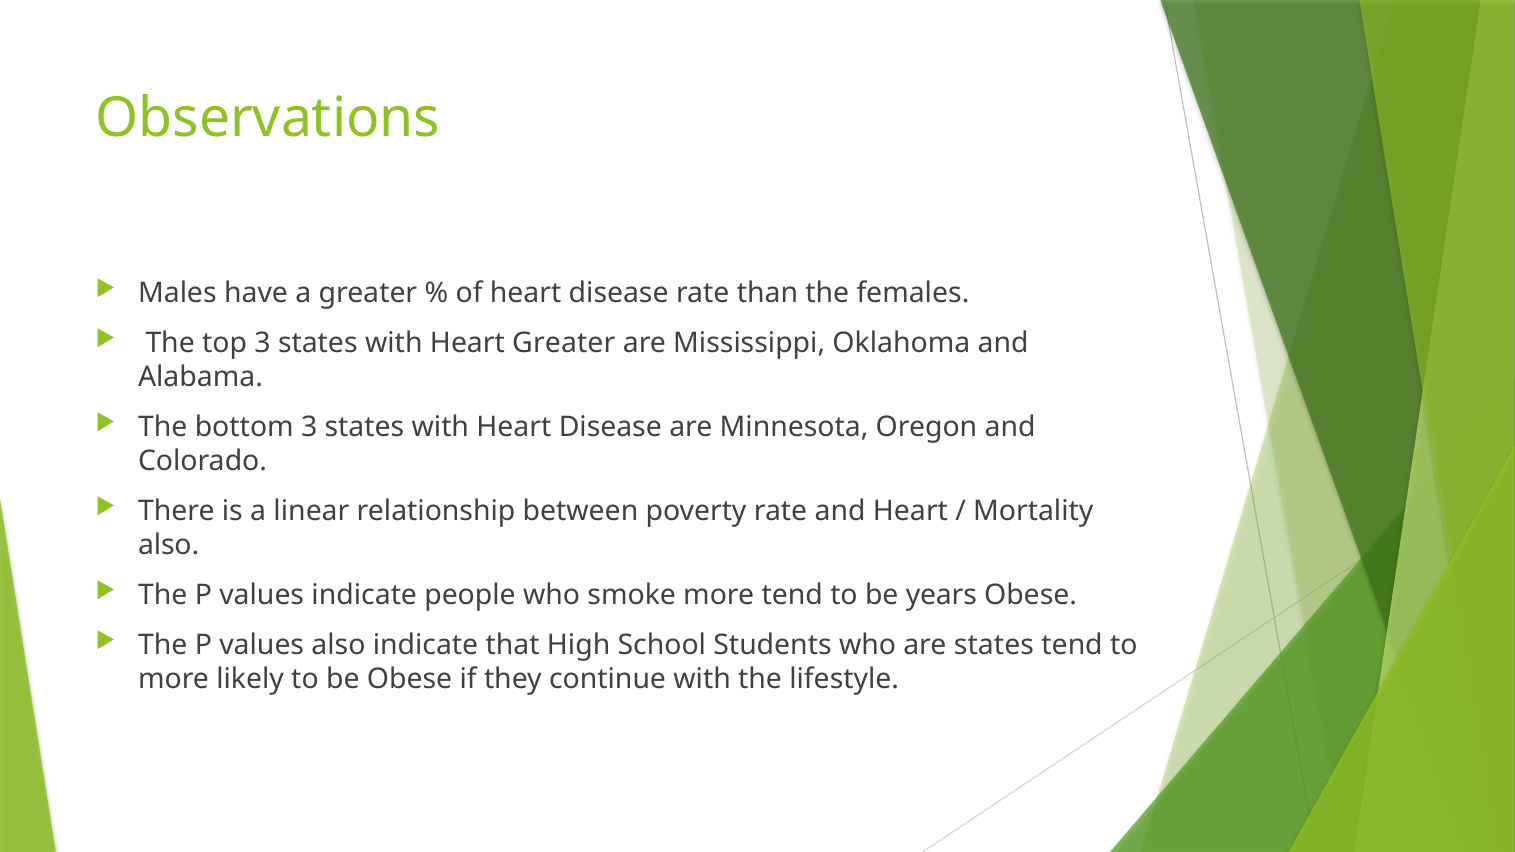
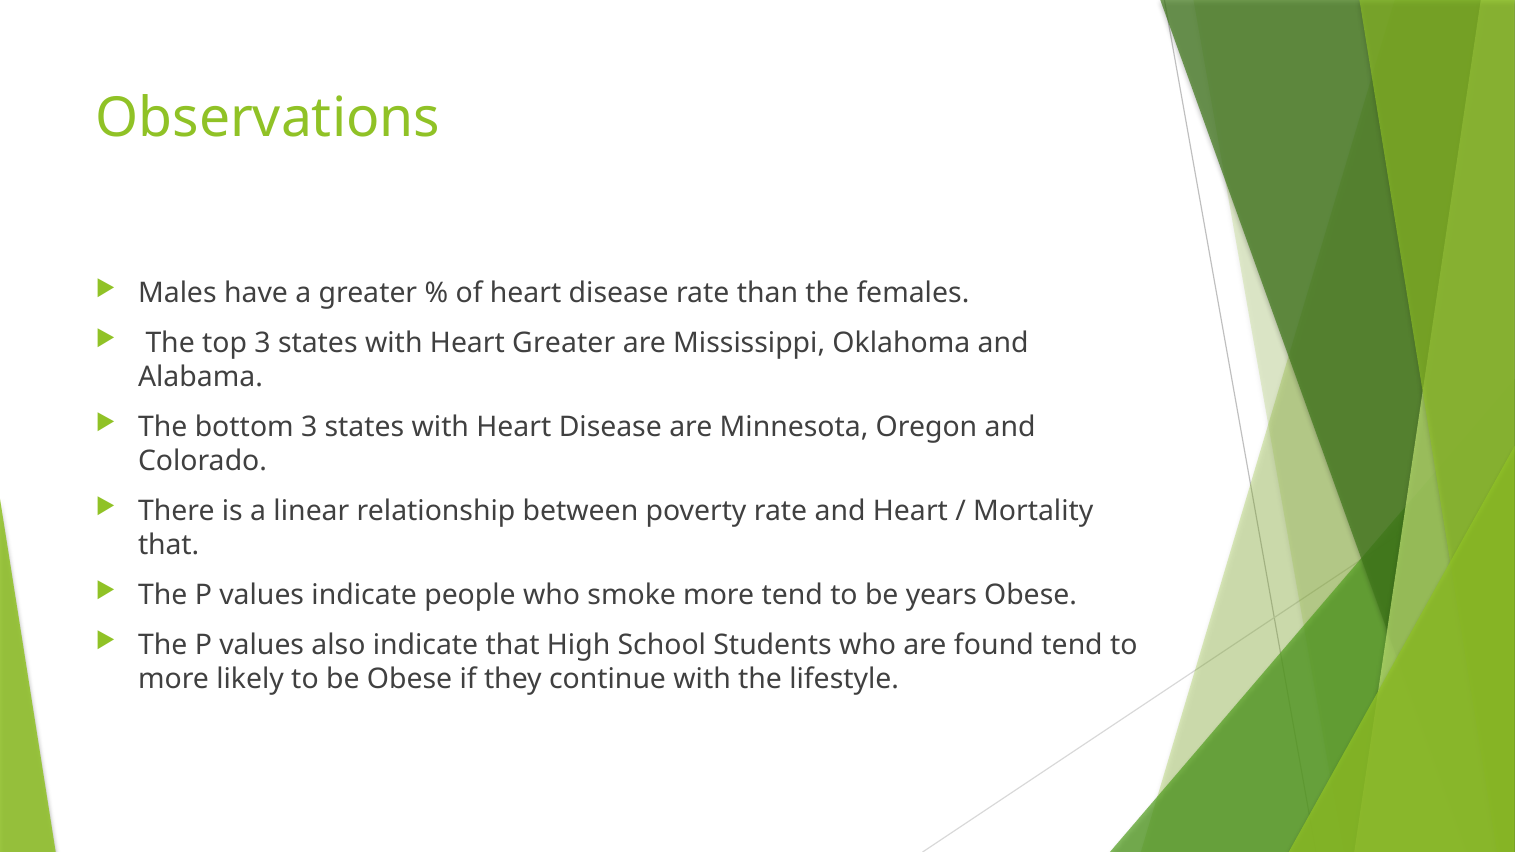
also at (169, 545): also -> that
are states: states -> found
